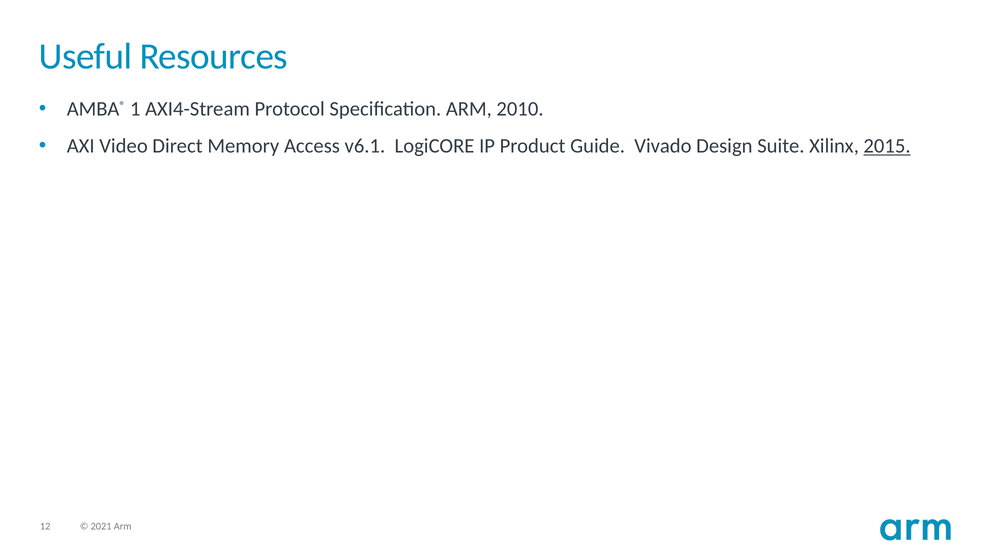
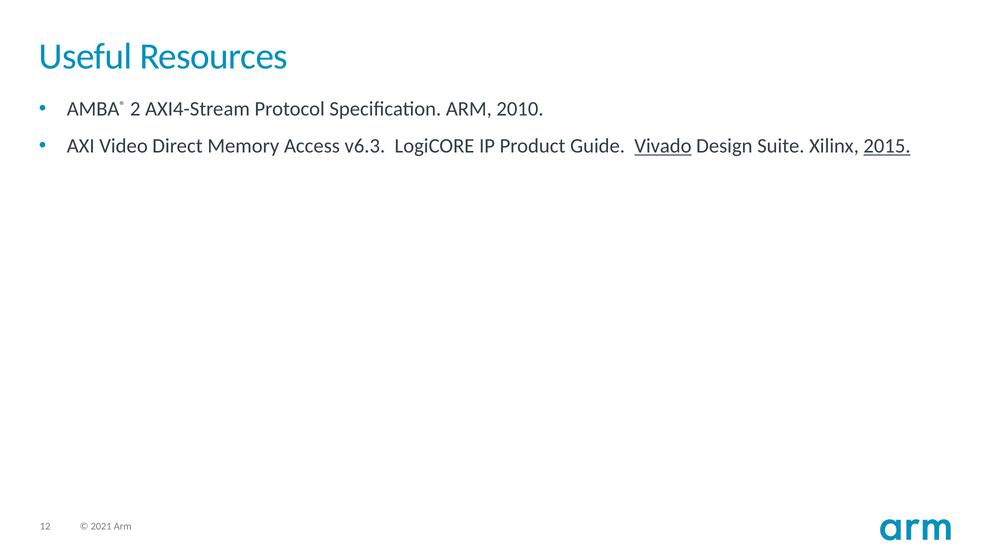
1: 1 -> 2
v6.1: v6.1 -> v6.3
Vivado underline: none -> present
